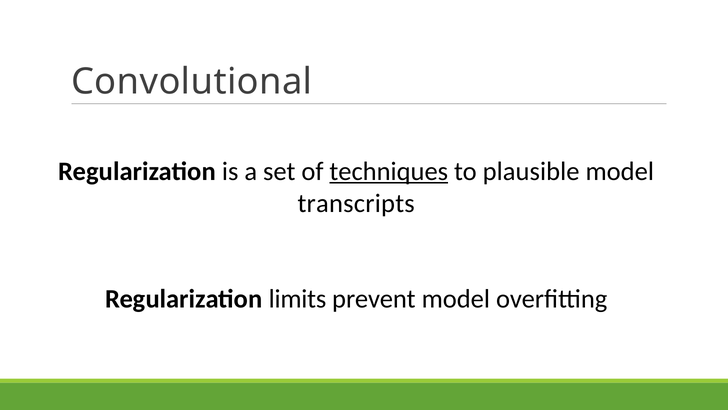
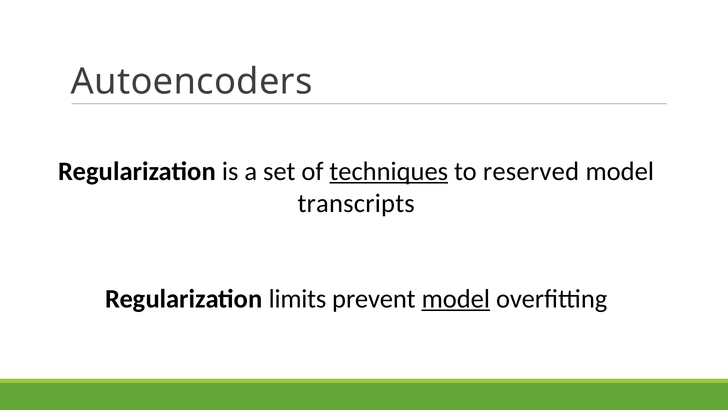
Convolutional: Convolutional -> Autoencoders
plausible: plausible -> reserved
model at (456, 299) underline: none -> present
